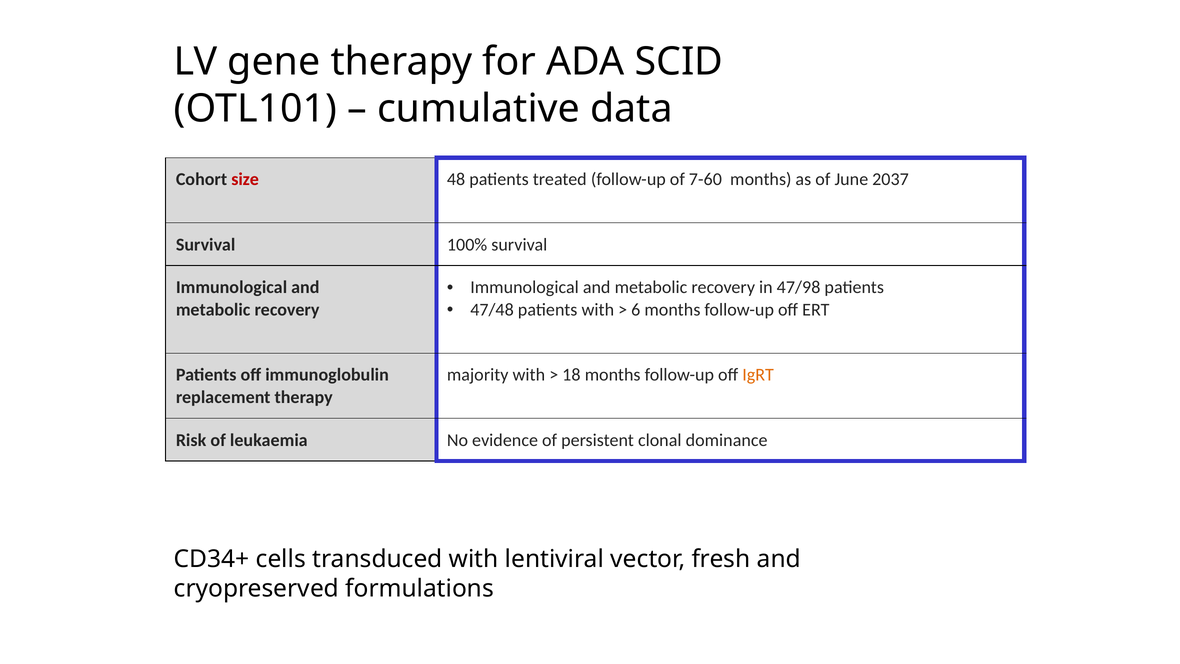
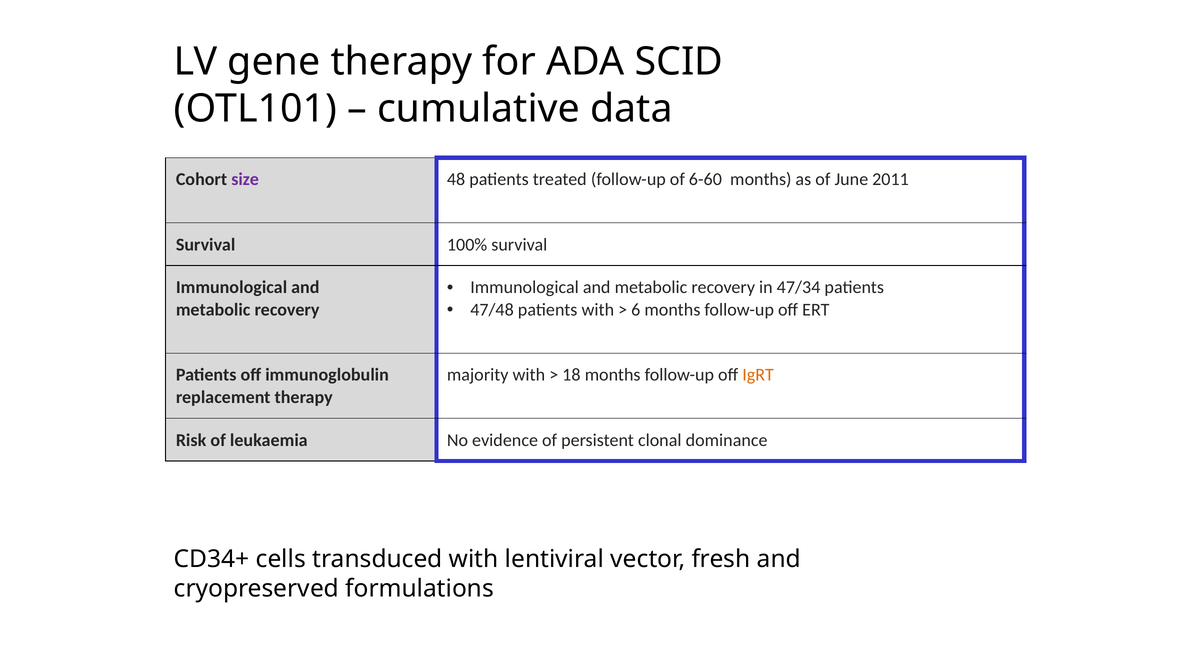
size colour: red -> purple
7-60: 7-60 -> 6-60
2037: 2037 -> 2011
47/98: 47/98 -> 47/34
